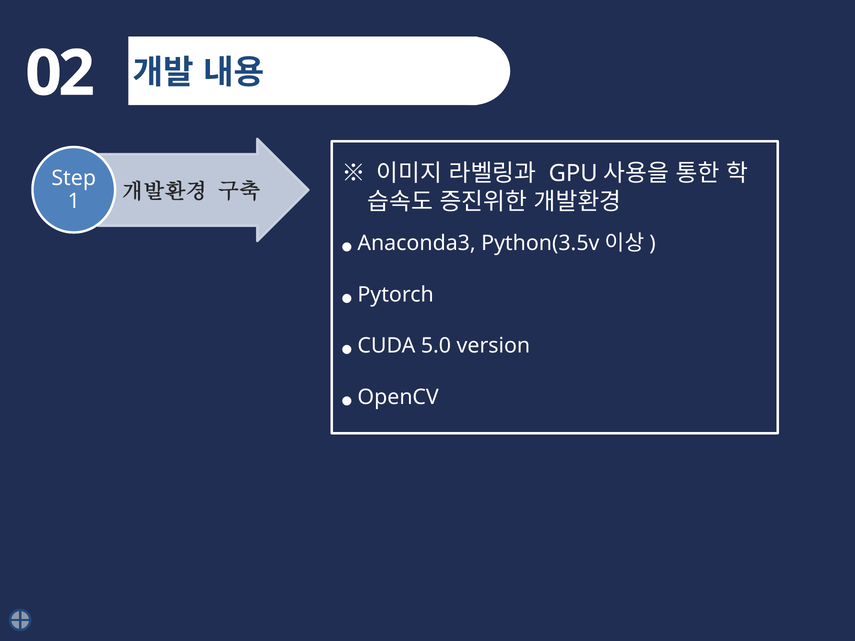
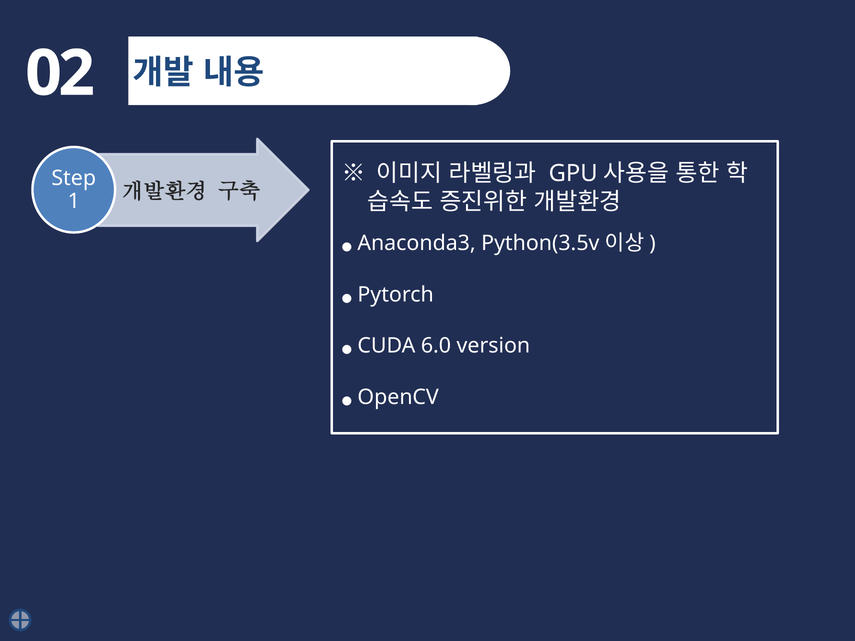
5.0: 5.0 -> 6.0
